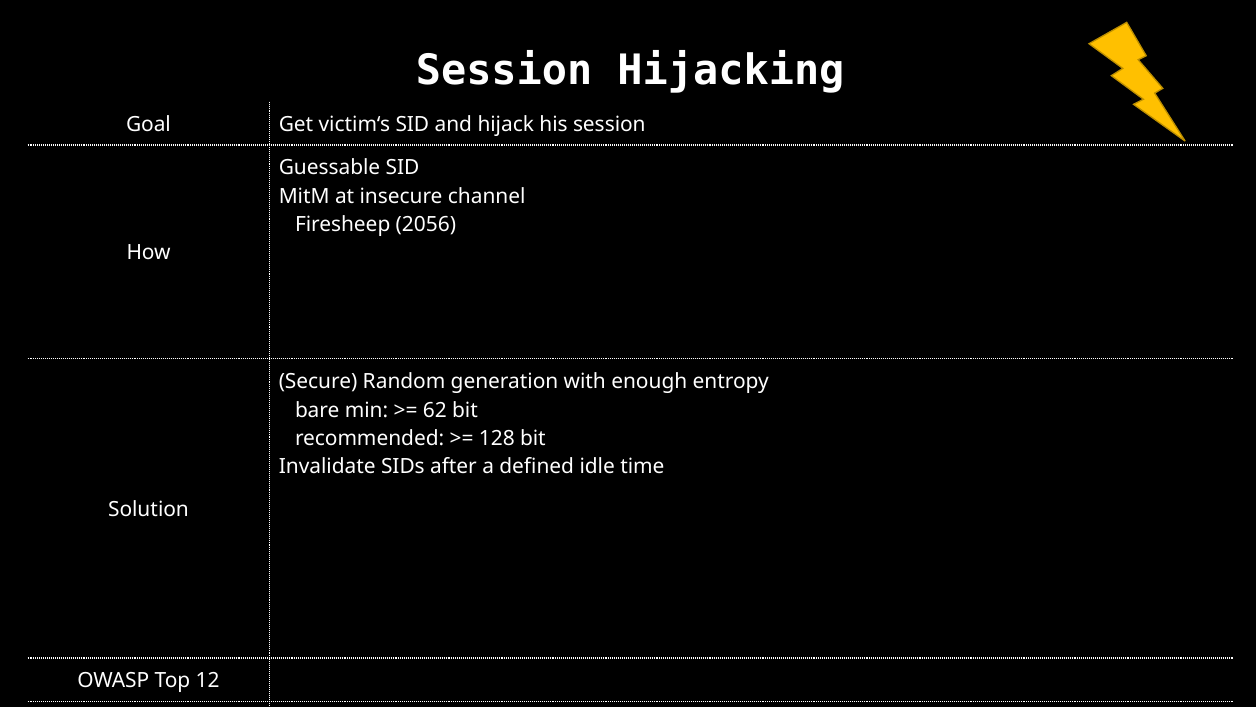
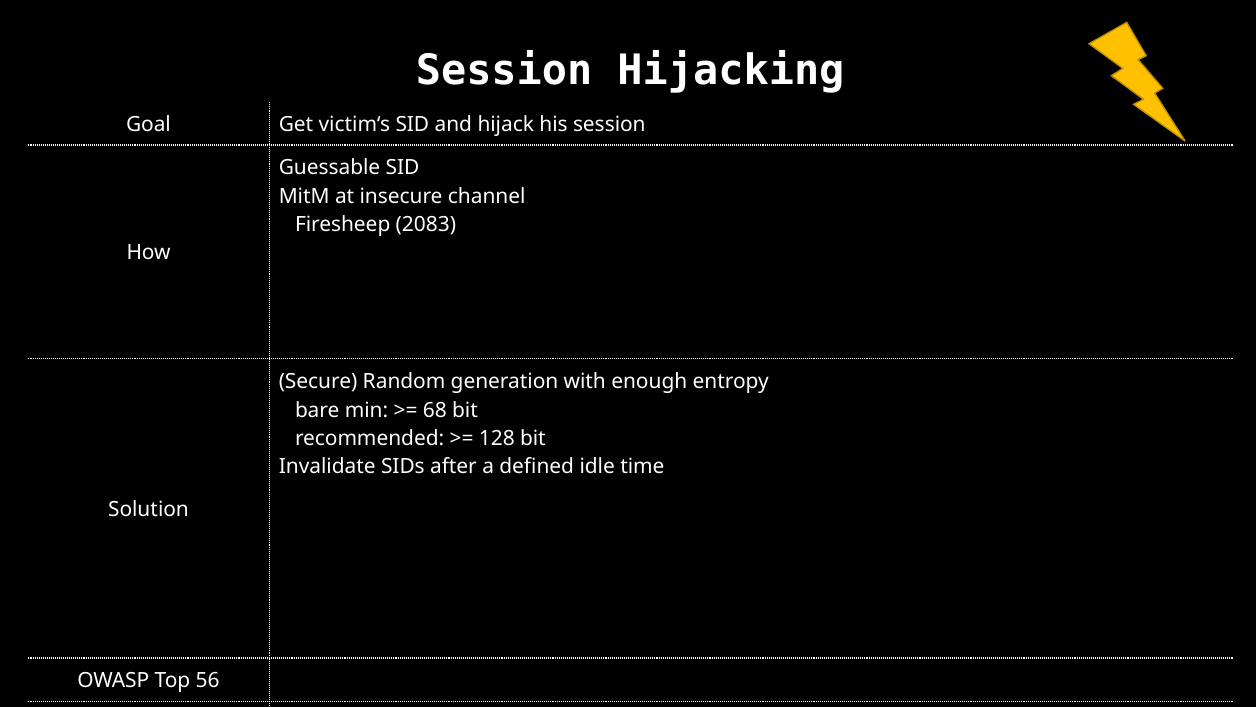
2056: 2056 -> 2083
62: 62 -> 68
12: 12 -> 56
